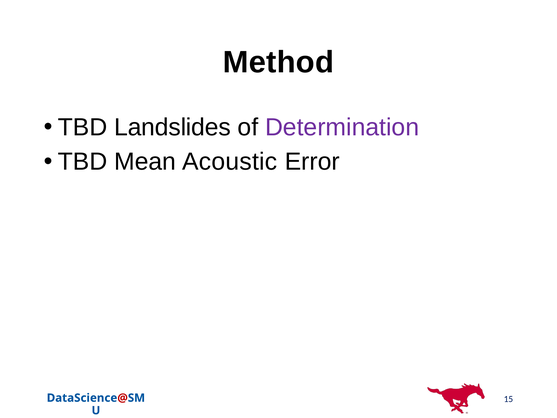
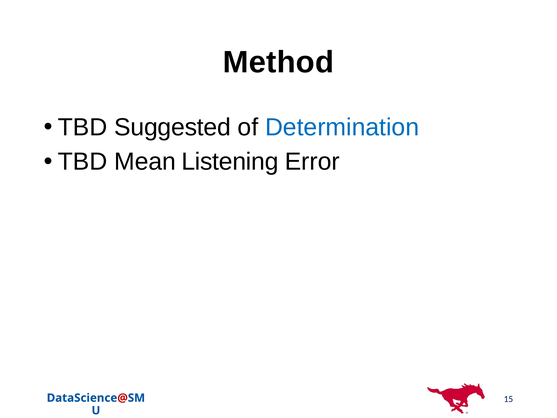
Landslides: Landslides -> Suggested
Determination colour: purple -> blue
Acoustic: Acoustic -> Listening
